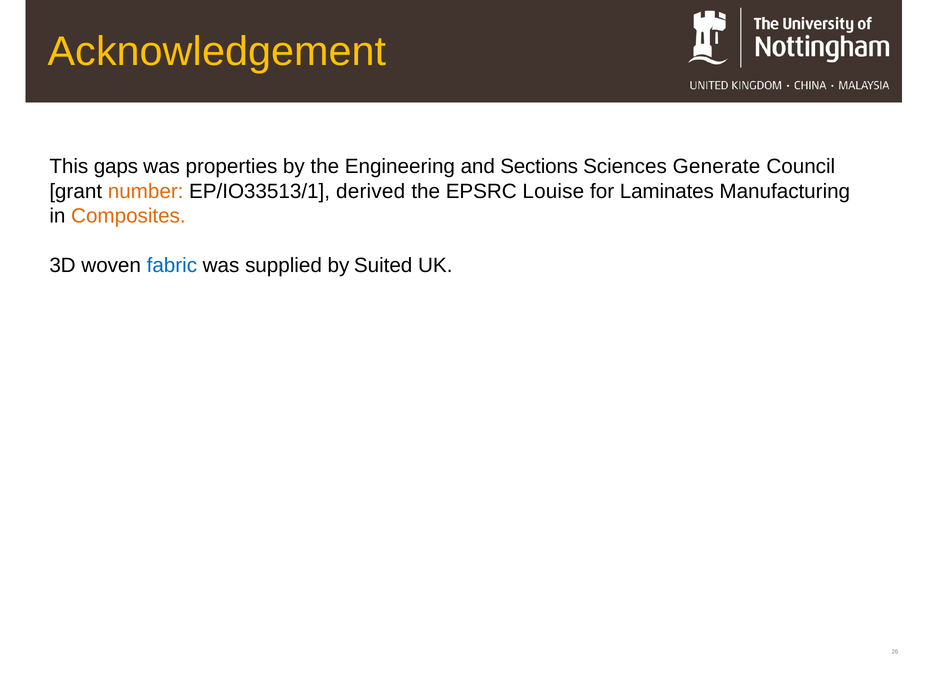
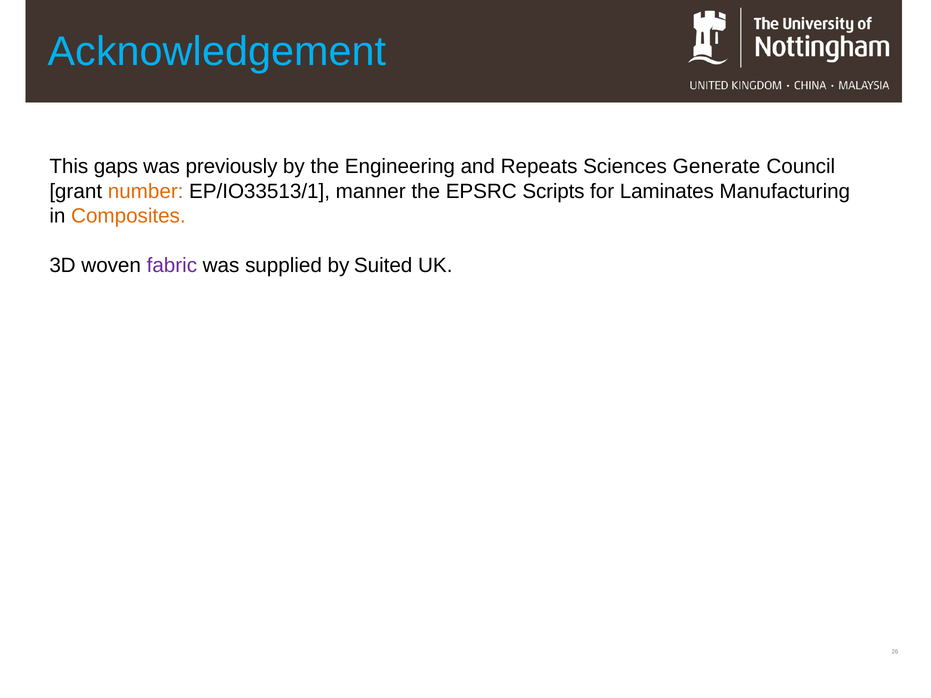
Acknowledgement colour: yellow -> light blue
properties: properties -> previously
Sections: Sections -> Repeats
derived: derived -> manner
Louise: Louise -> Scripts
fabric colour: blue -> purple
